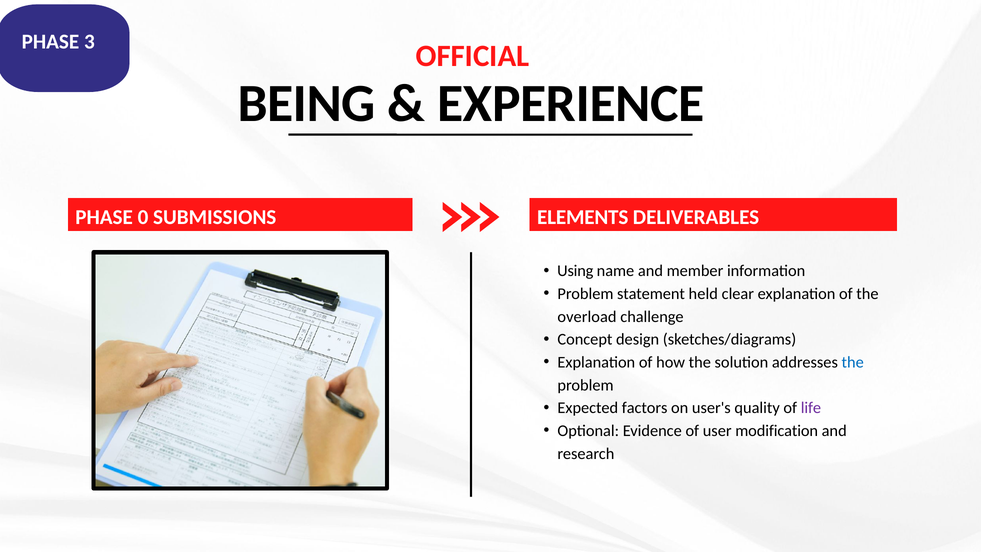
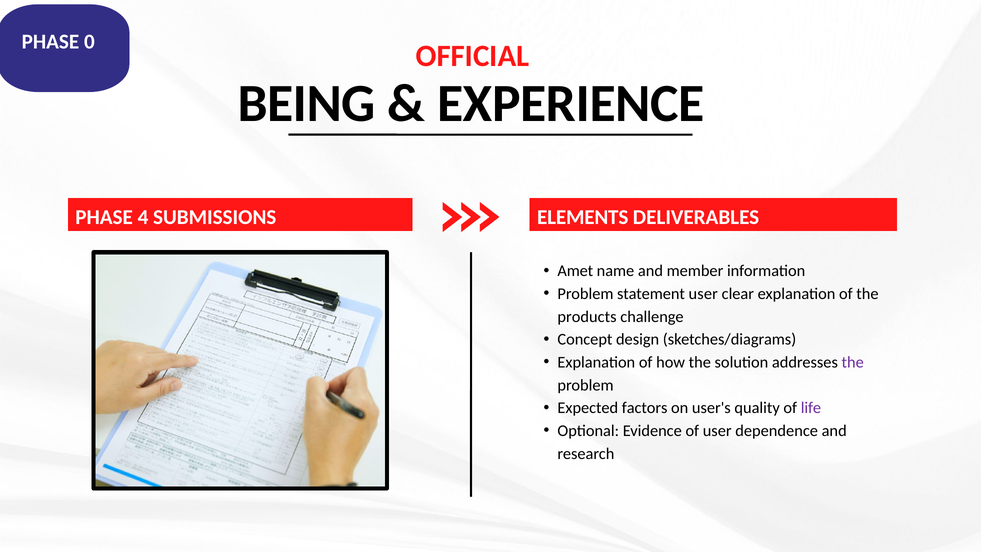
3: 3 -> 0
0: 0 -> 4
Using: Using -> Amet
statement held: held -> user
overload: overload -> products
the at (853, 362) colour: blue -> purple
modification: modification -> dependence
